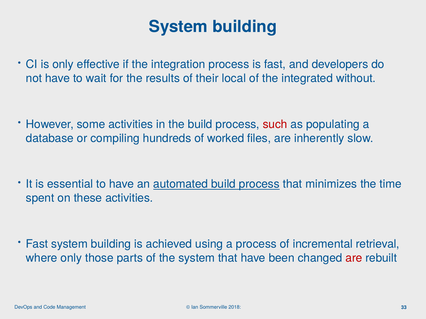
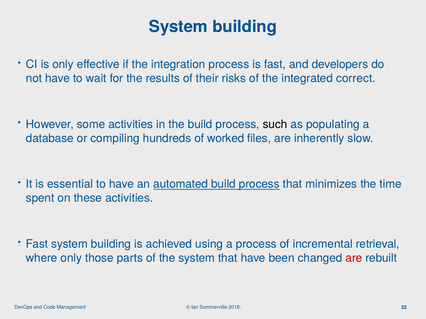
local: local -> risks
without: without -> correct
such colour: red -> black
